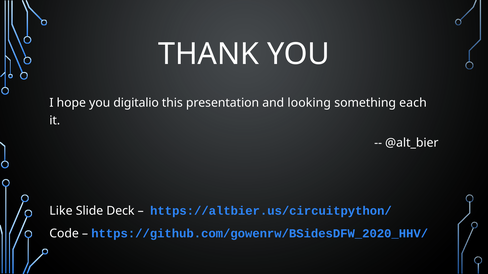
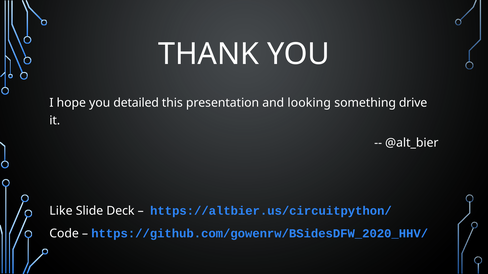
digitalio: digitalio -> detailed
each: each -> drive
